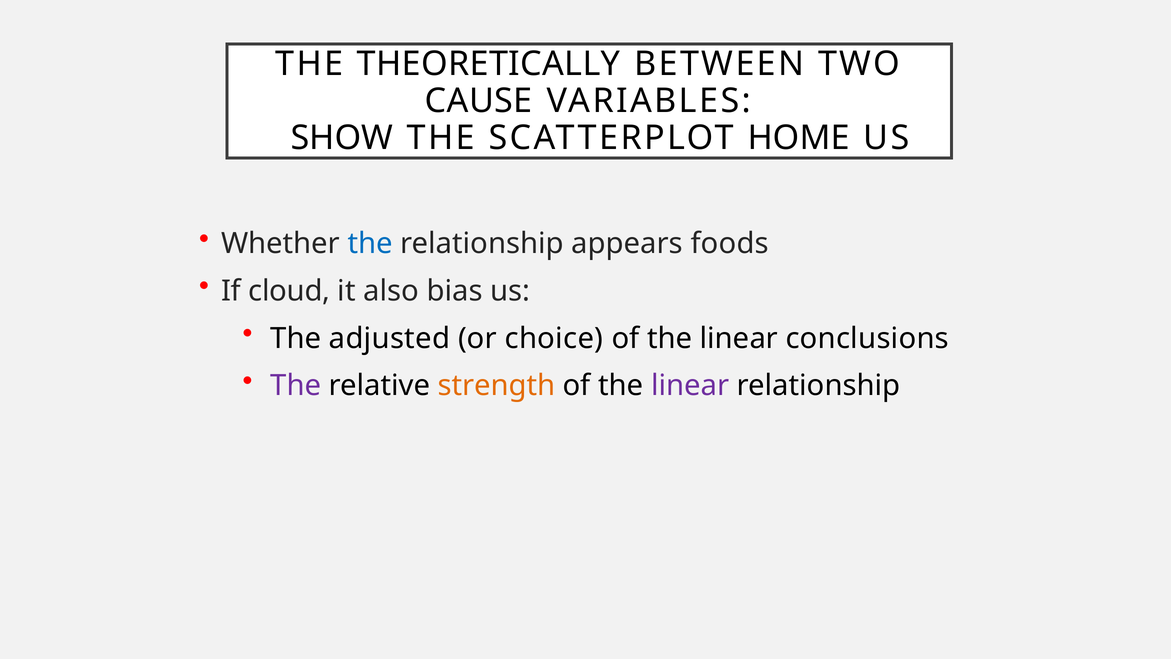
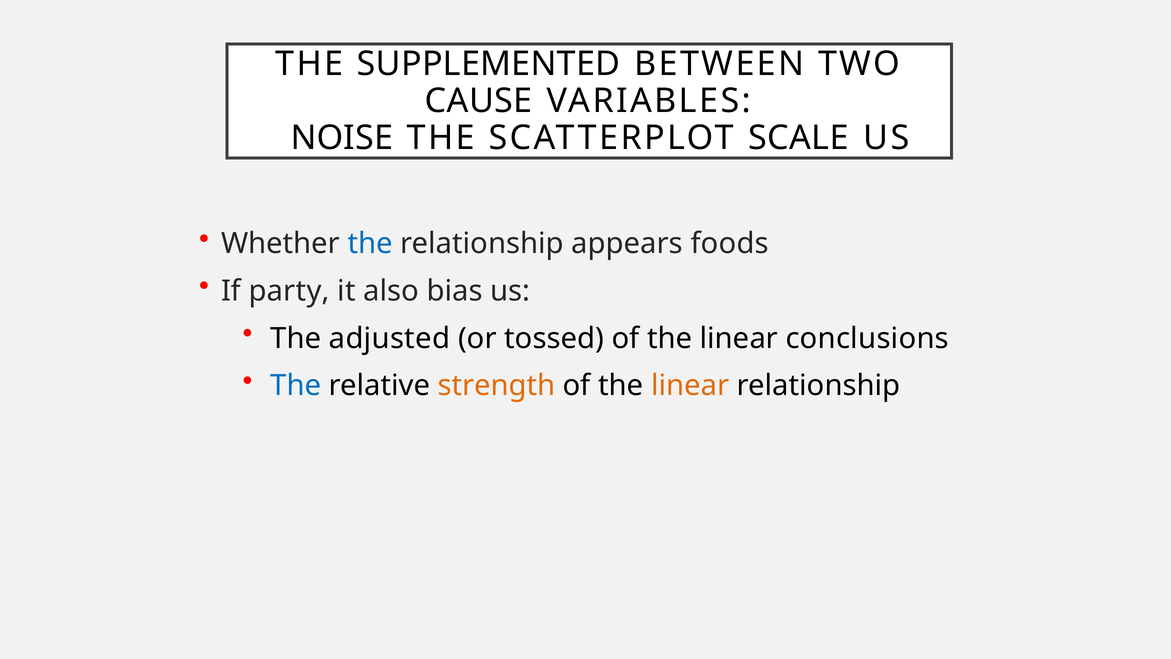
THEORETICALLY: THEORETICALLY -> SUPPLEMENTED
SHOW: SHOW -> NOISE
HOME: HOME -> SCALE
cloud: cloud -> party
choice: choice -> tossed
The at (296, 386) colour: purple -> blue
linear at (690, 386) colour: purple -> orange
